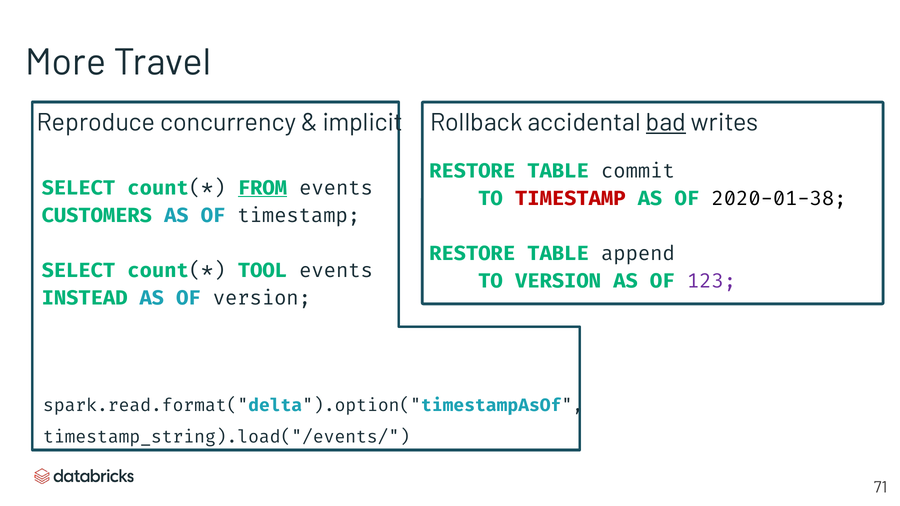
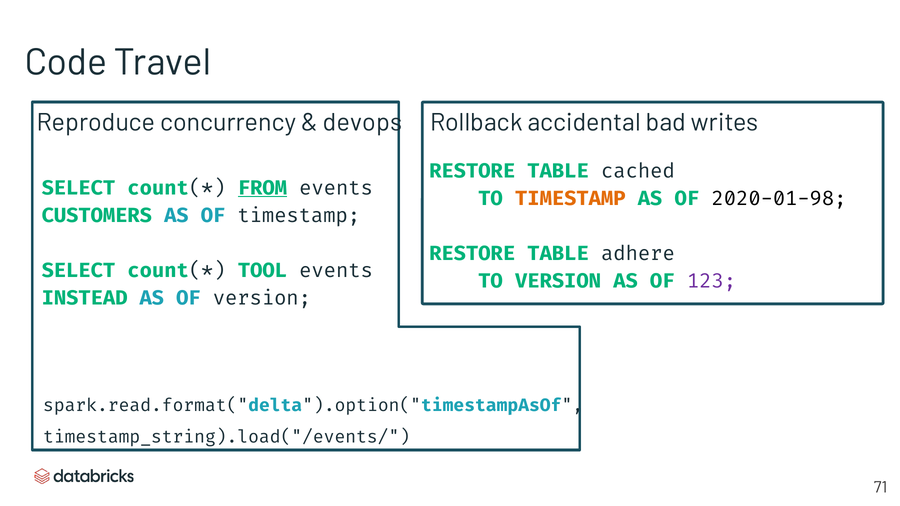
More: More -> Code
implicit: implicit -> devops
bad underline: present -> none
commit: commit -> cached
TIMESTAMP at (570, 199) colour: red -> orange
2020-01-38: 2020-01-38 -> 2020-01-98
append: append -> adhere
